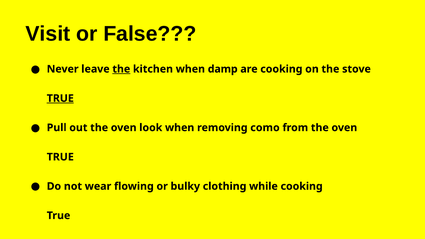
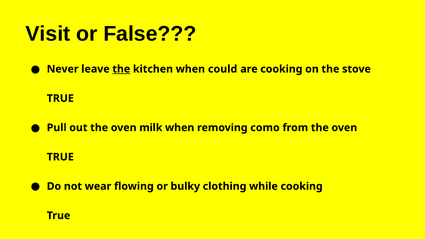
damp: damp -> could
TRUE at (60, 98) underline: present -> none
look: look -> milk
